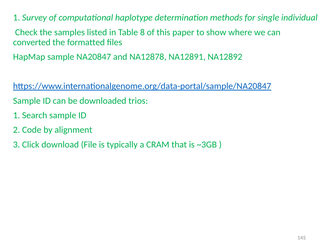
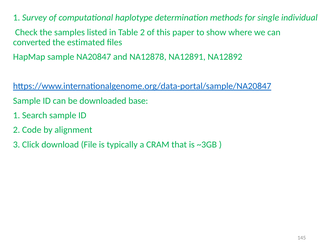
Table 8: 8 -> 2
formatted: formatted -> estimated
trios: trios -> base
